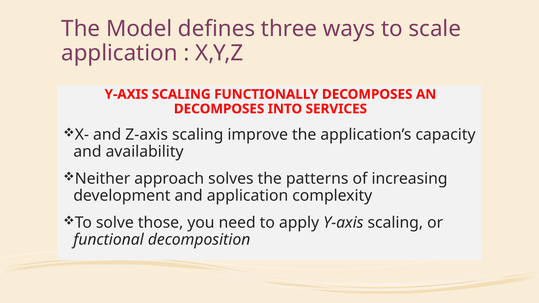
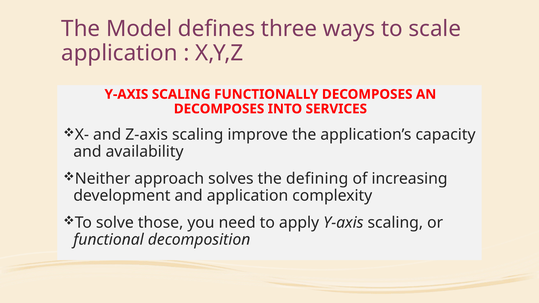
patterns: patterns -> defining
